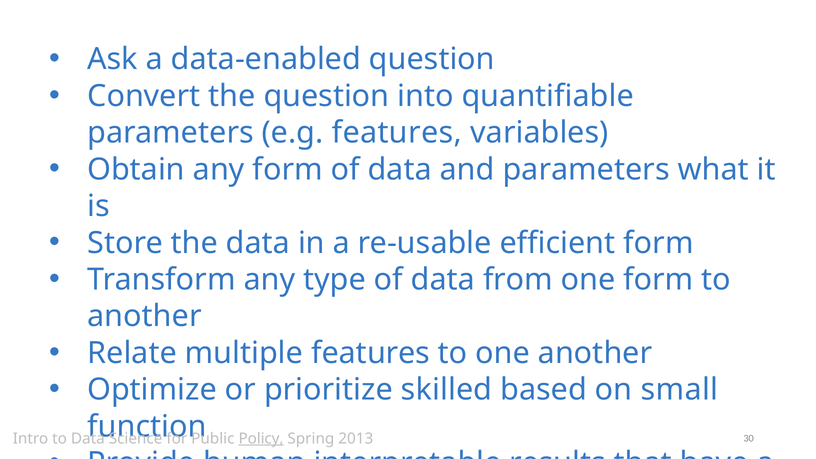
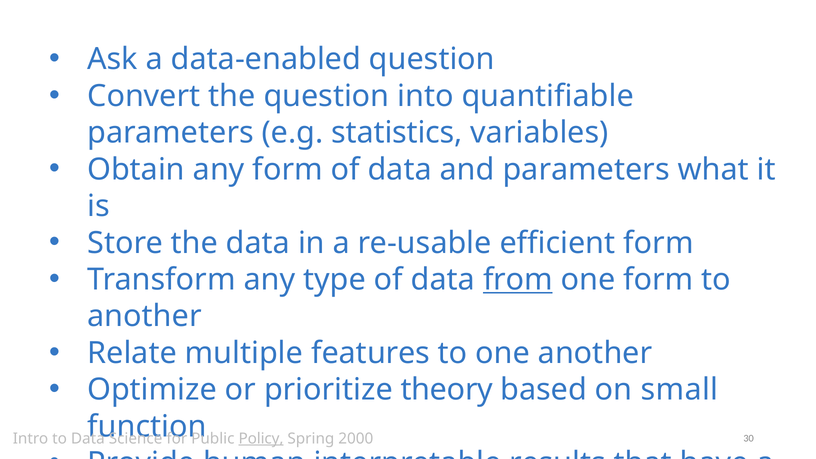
e.g features: features -> statistics
from underline: none -> present
skilled: skilled -> theory
2013: 2013 -> 2000
